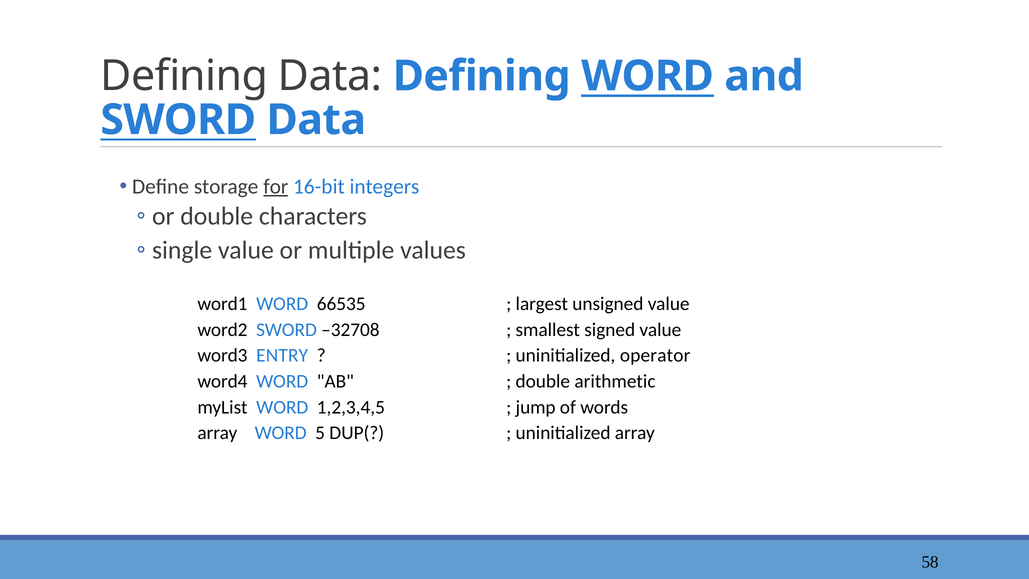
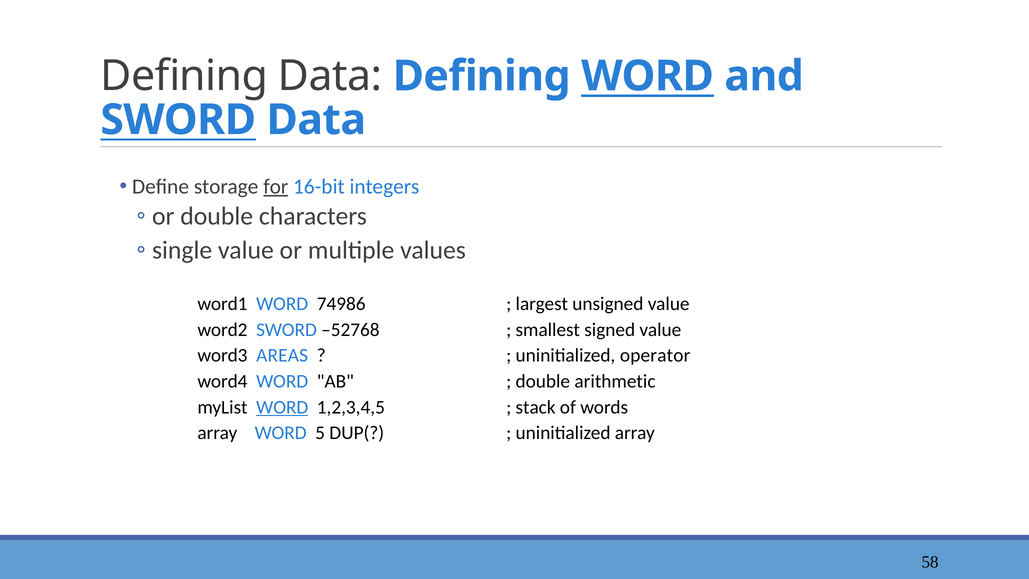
66535: 66535 -> 74986
–32708: –32708 -> –52768
ENTRY: ENTRY -> AREAS
WORD at (282, 407) underline: none -> present
jump: jump -> stack
